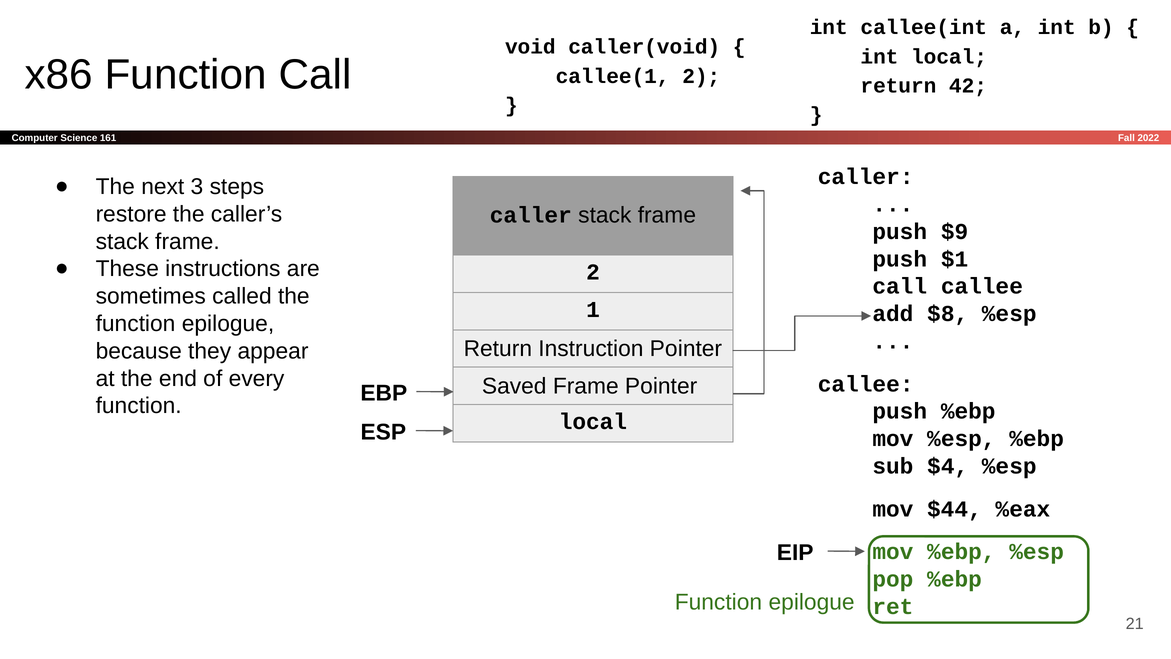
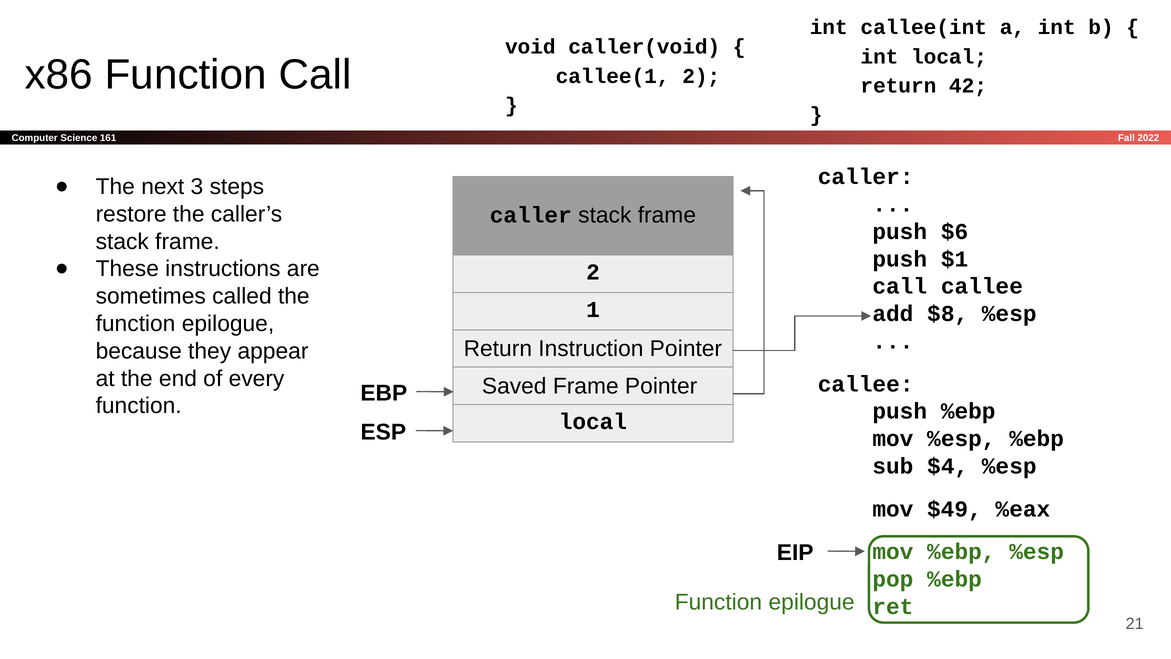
$9: $9 -> $6
$44: $44 -> $49
